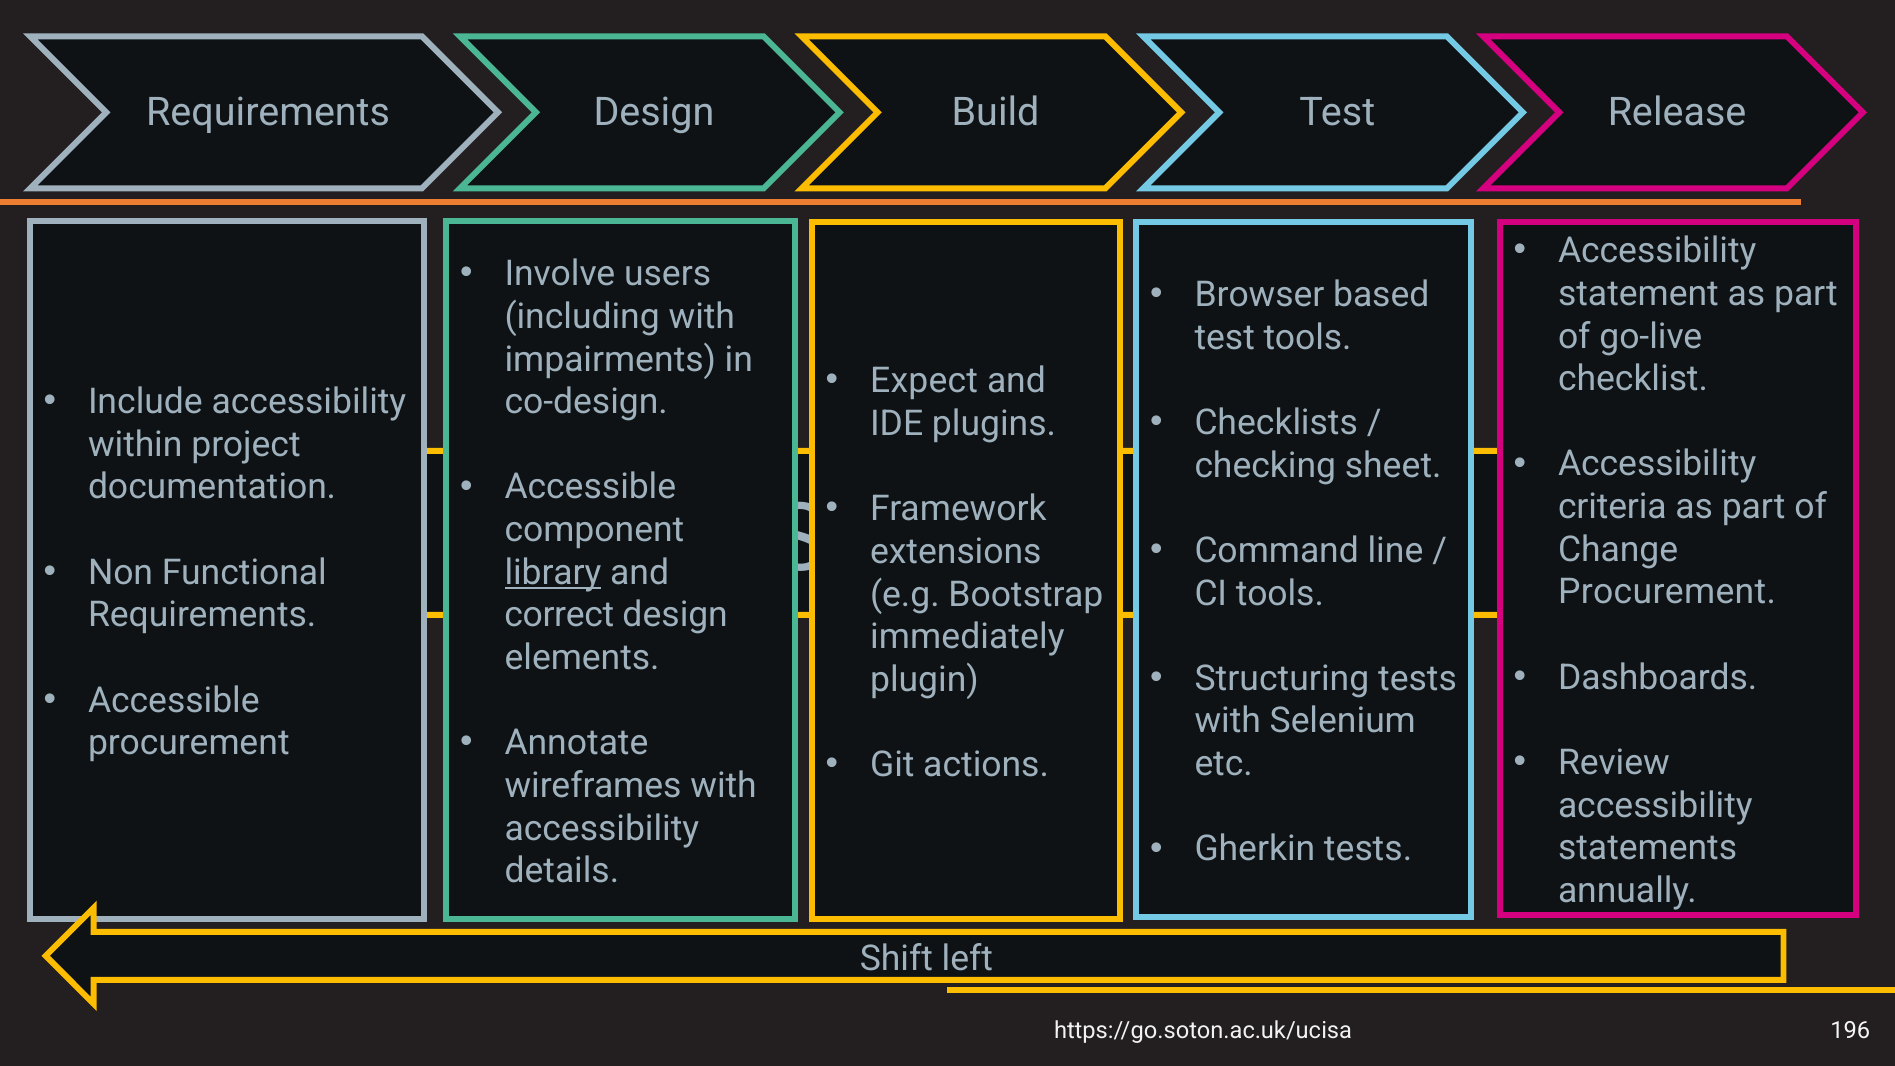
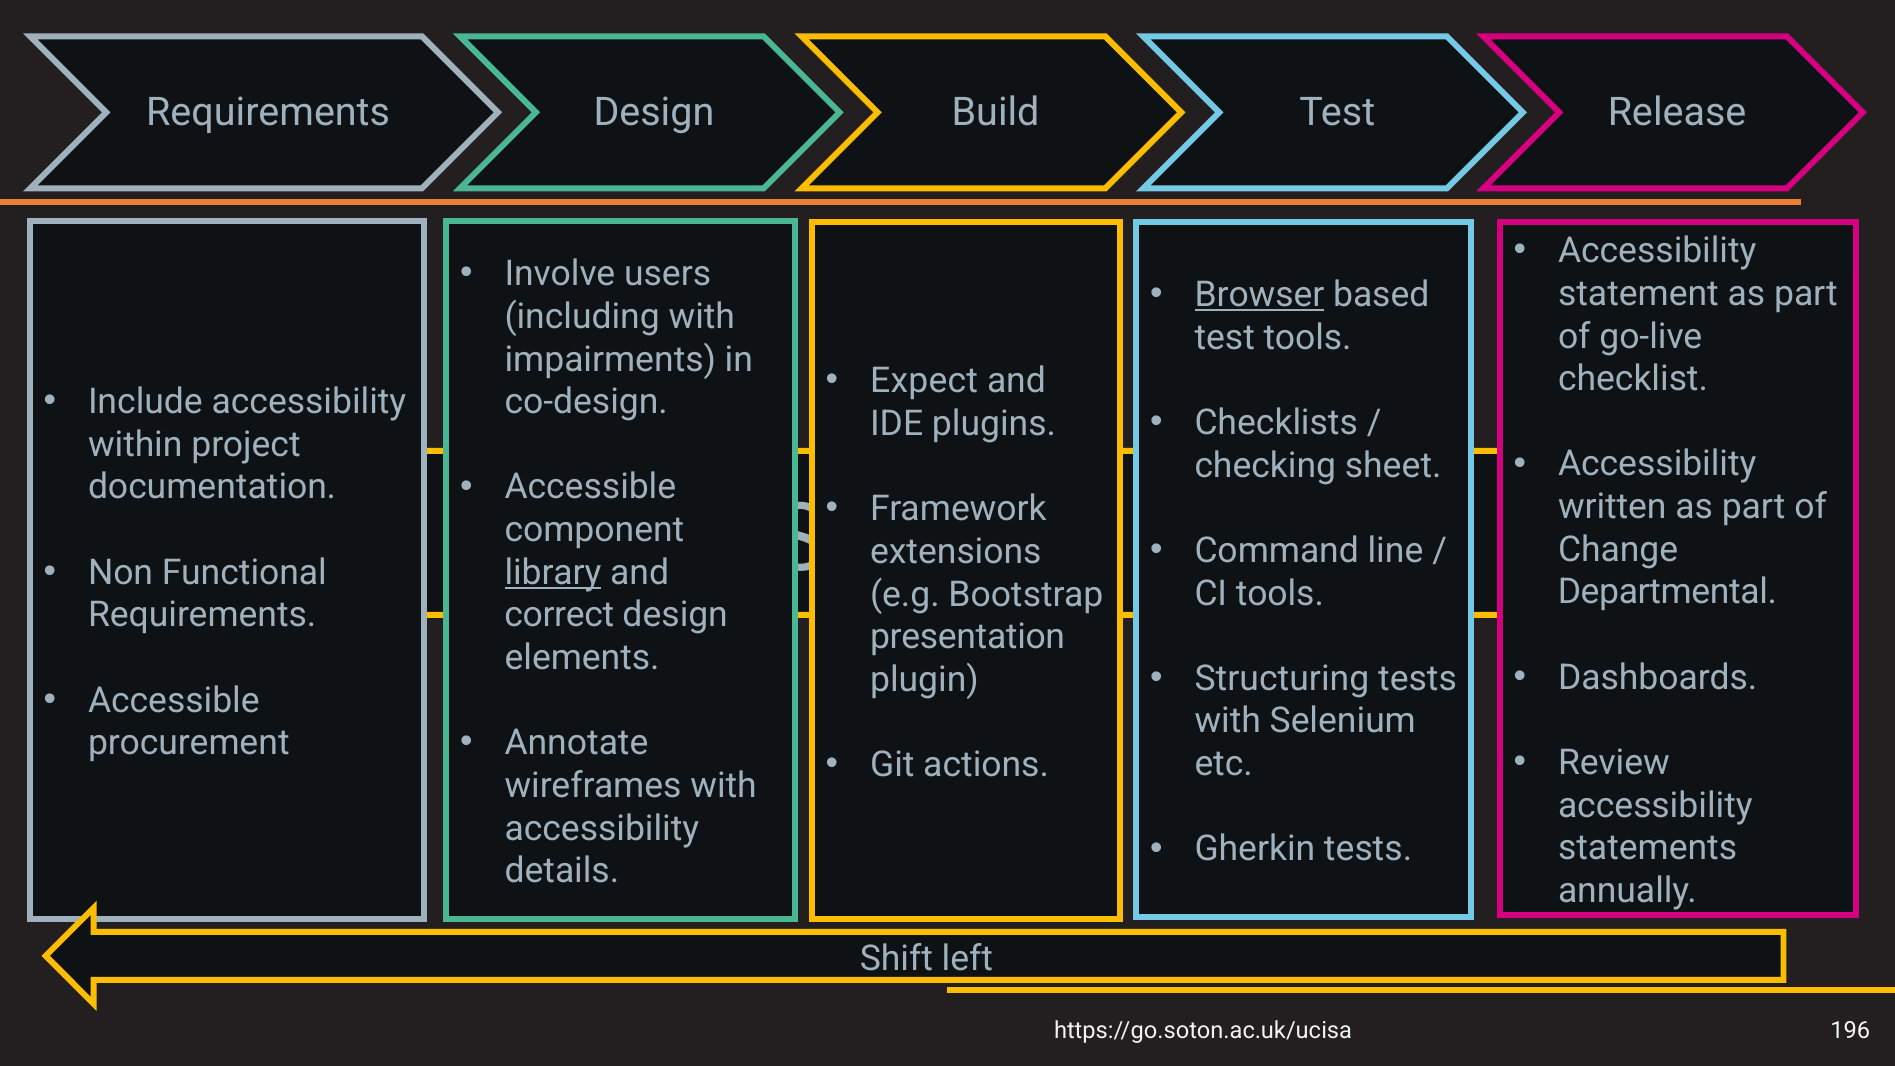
Browser underline: none -> present
criteria: criteria -> written
Procurement at (1667, 592): Procurement -> Departmental
immediately: immediately -> presentation
